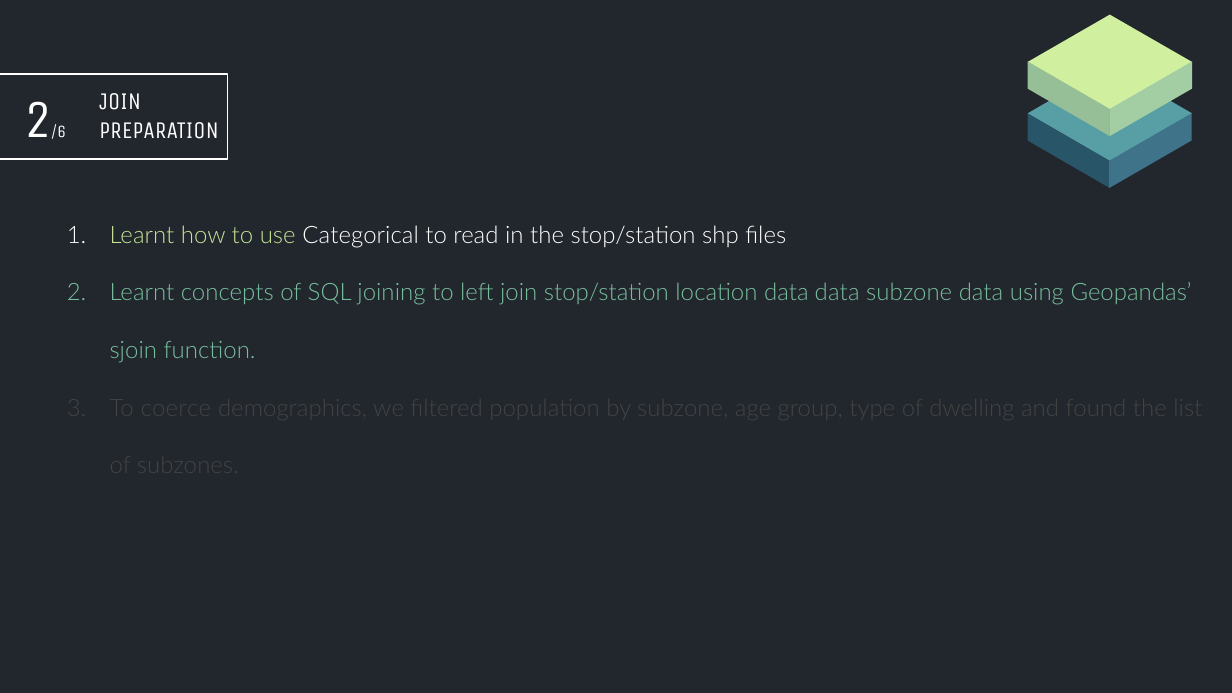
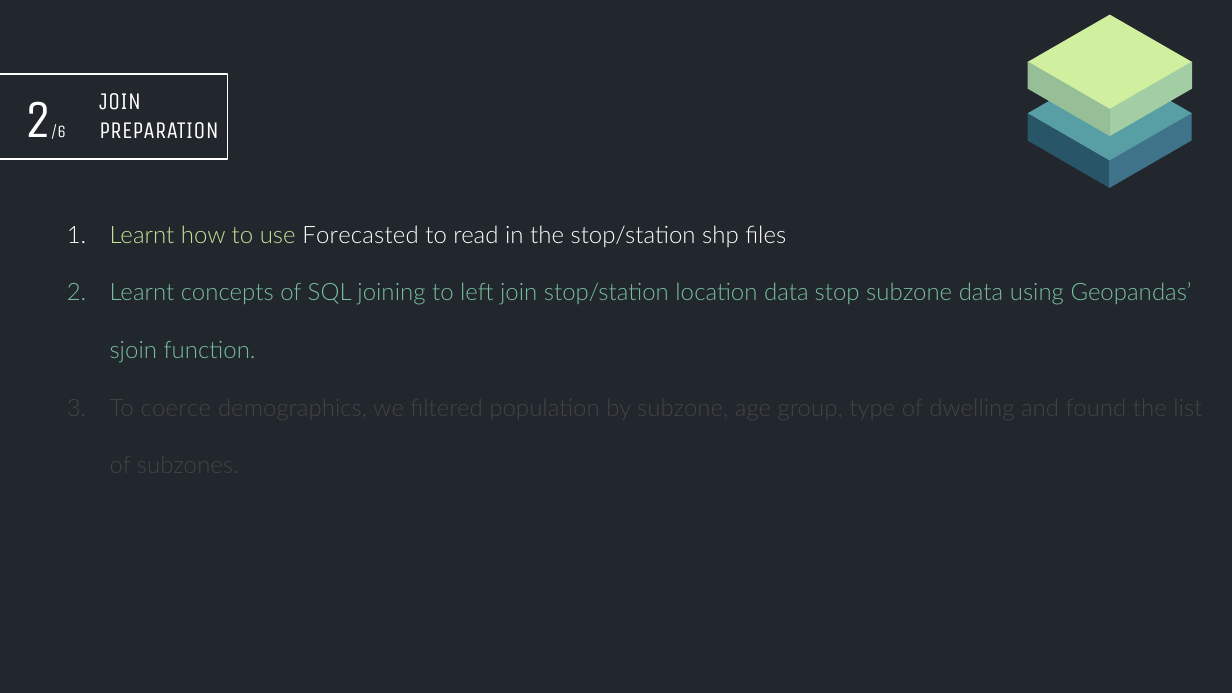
Categorical: Categorical -> Forecasted
data data: data -> stop
